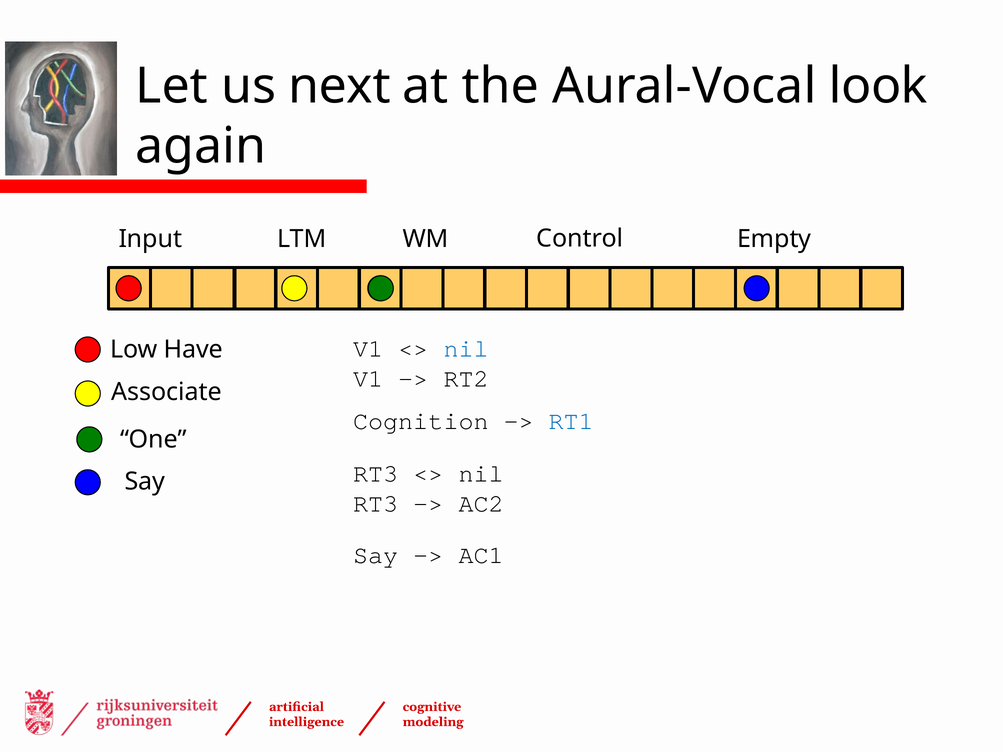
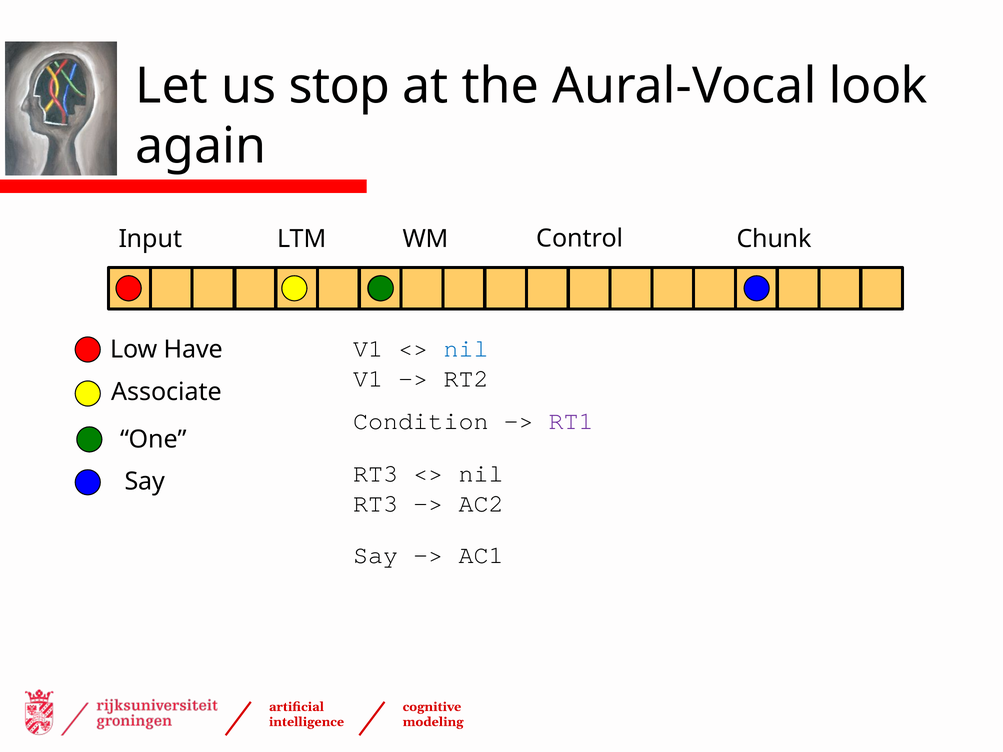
next: next -> stop
Empty: Empty -> Chunk
Cognition: Cognition -> Condition
RT1 colour: blue -> purple
